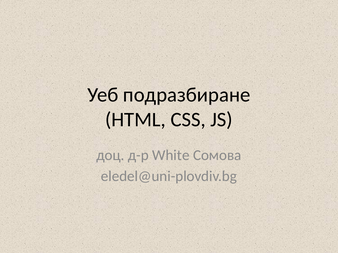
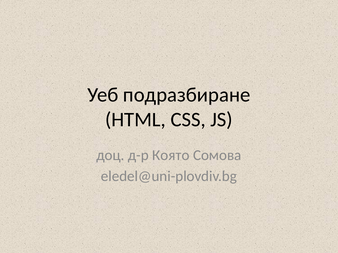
White: White -> Която
